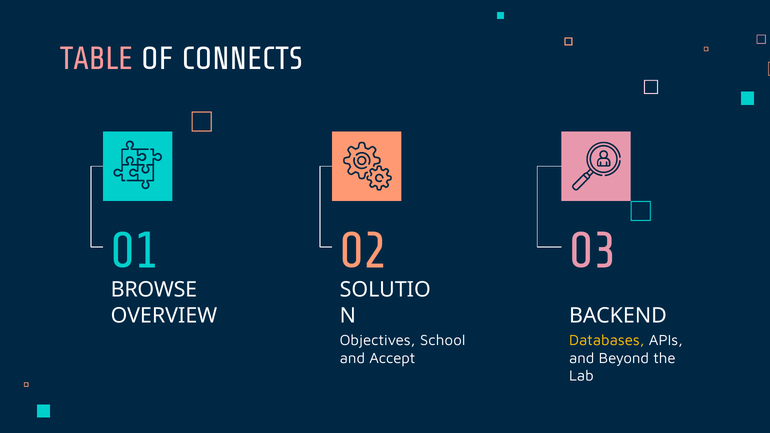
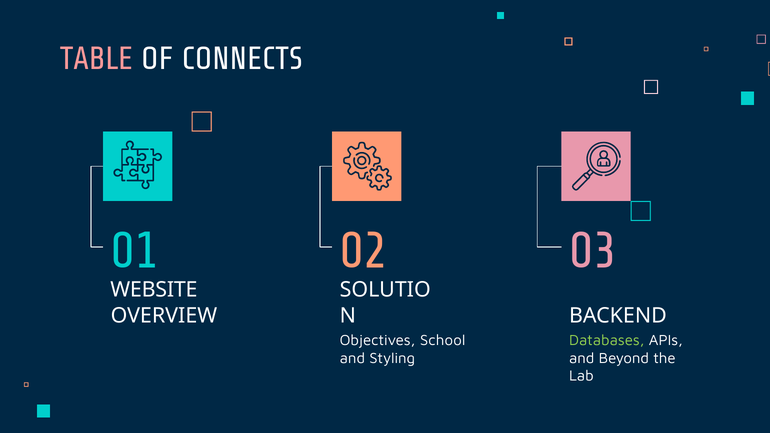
BROWSE: BROWSE -> WEBSITE
Databases colour: yellow -> light green
Accept: Accept -> Styling
